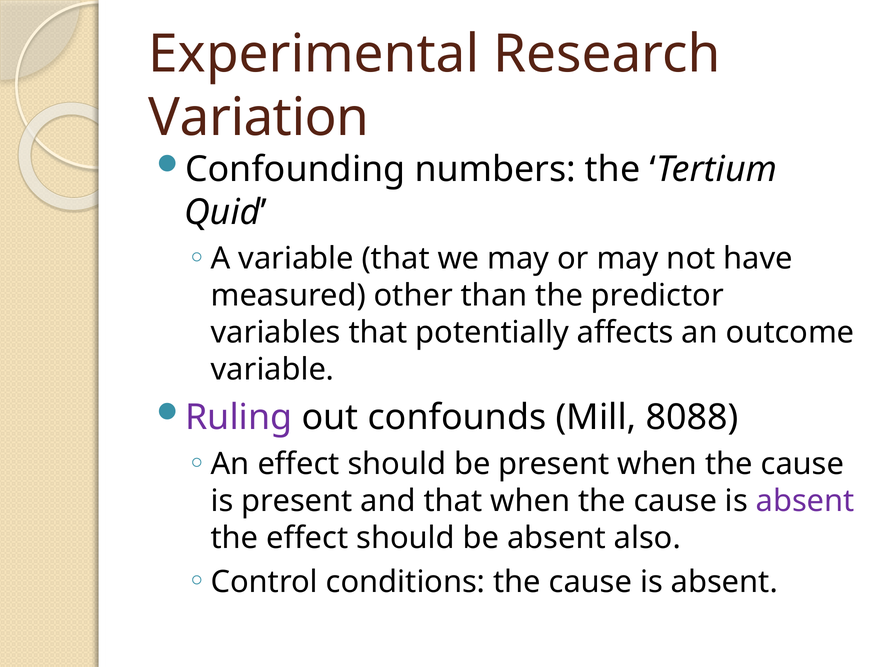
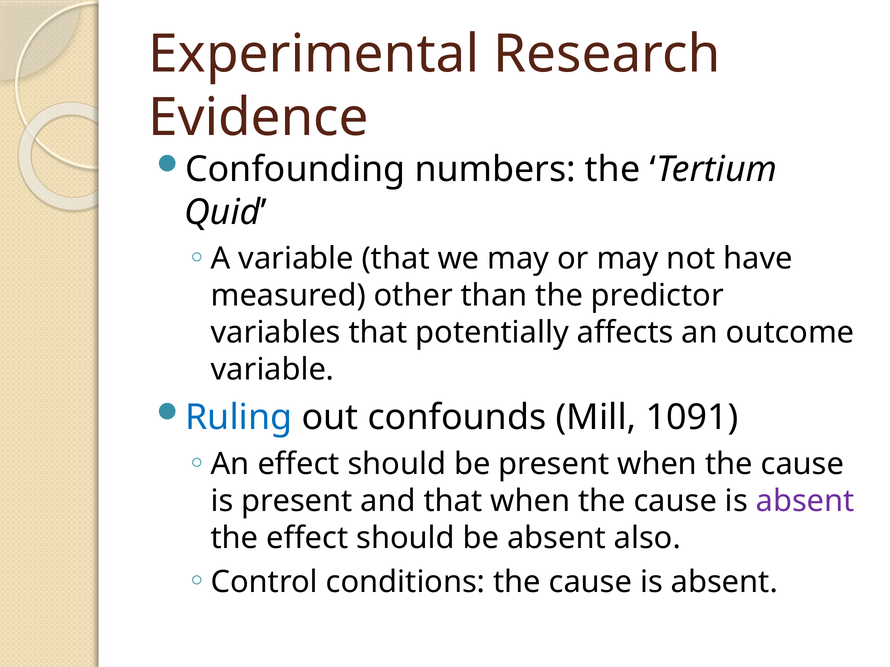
Variation: Variation -> Evidence
Ruling colour: purple -> blue
8088: 8088 -> 1091
